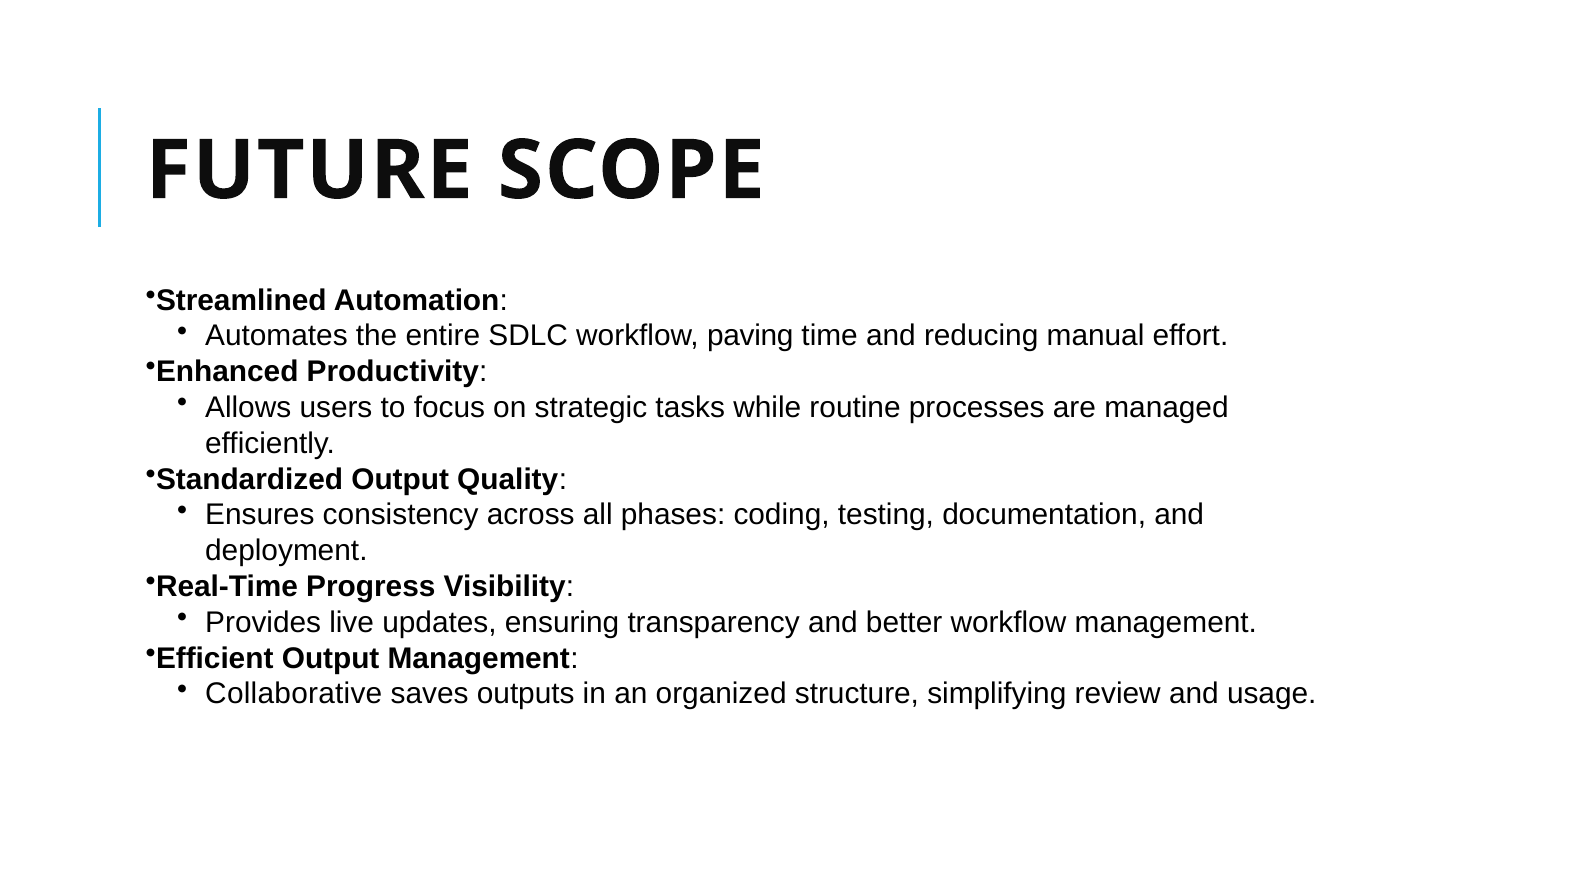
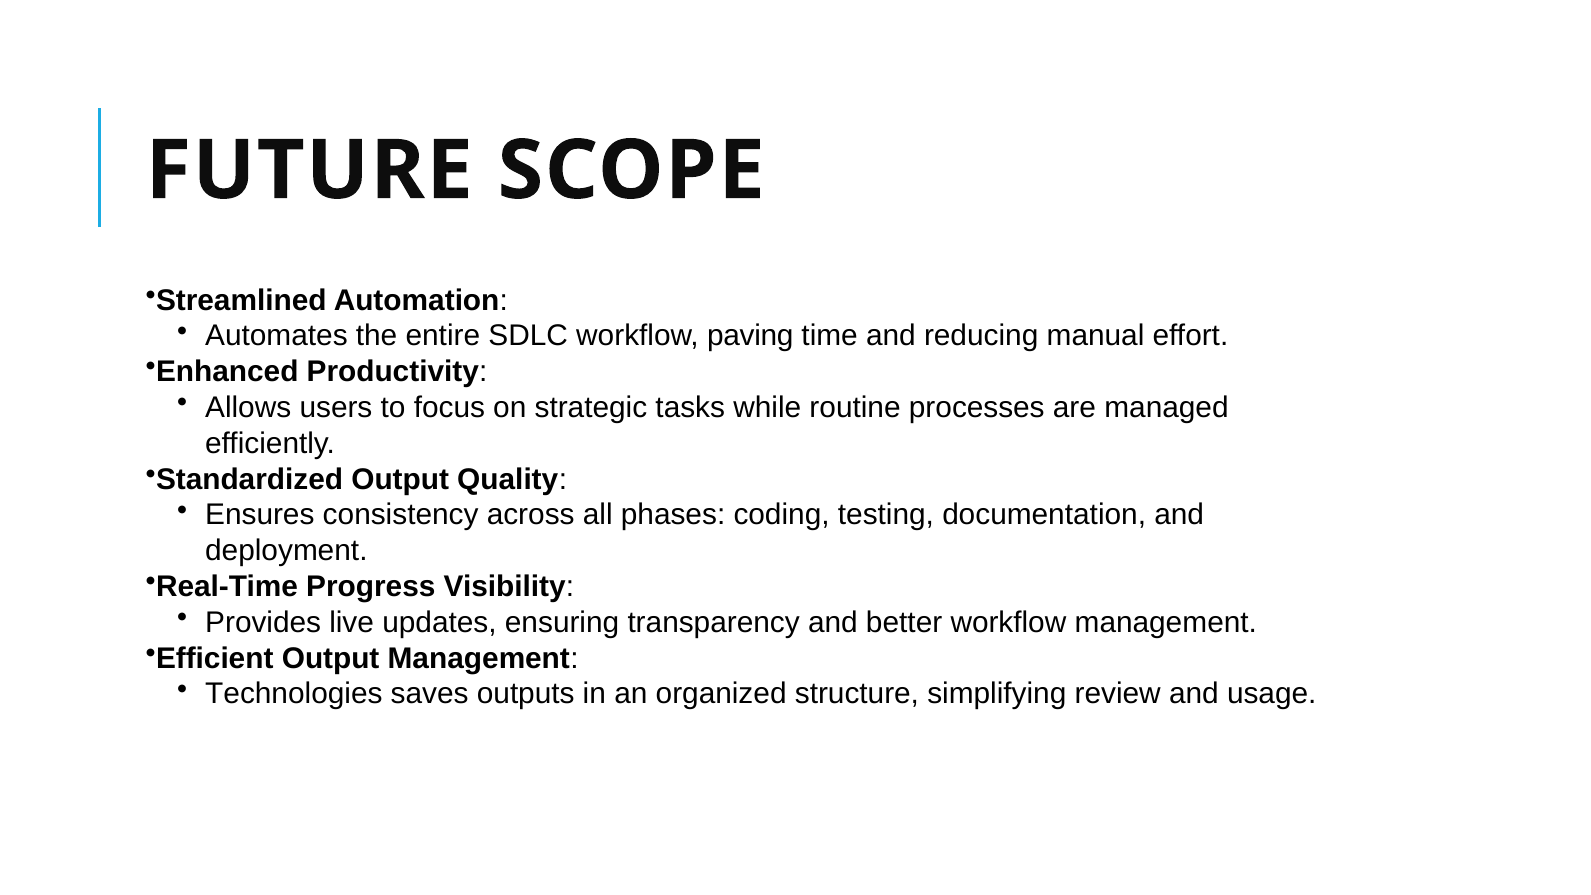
Collaborative: Collaborative -> Technologies
